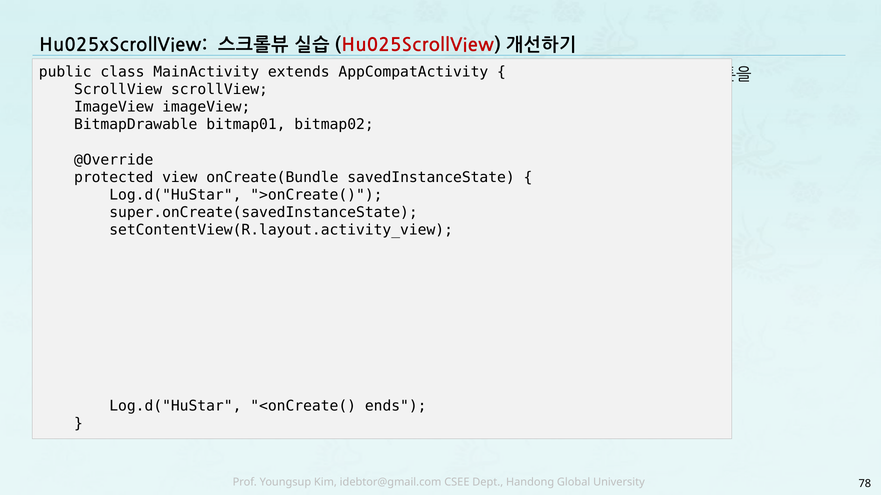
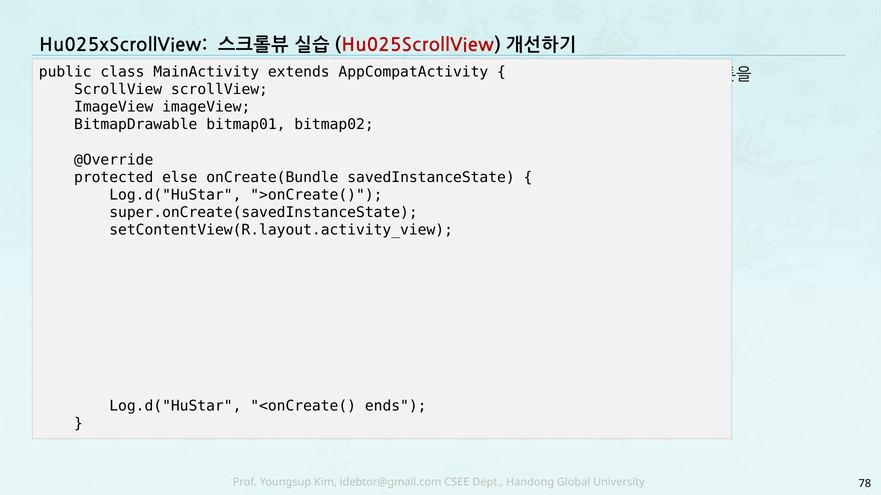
view: view -> else
